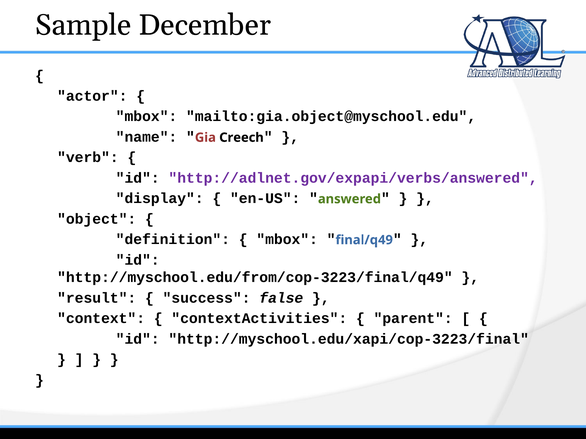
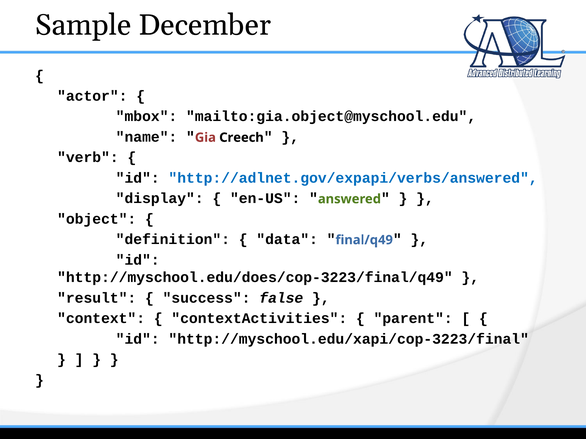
http://adlnet.gov/expapi/verbs/answered colour: purple -> blue
mbox at (287, 240): mbox -> data
http://myschool.edu/from/cop-3223/final/q49: http://myschool.edu/from/cop-3223/final/q49 -> http://myschool.edu/does/cop-3223/final/q49
